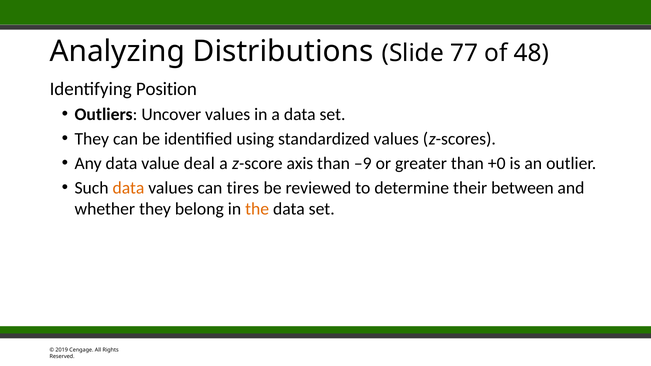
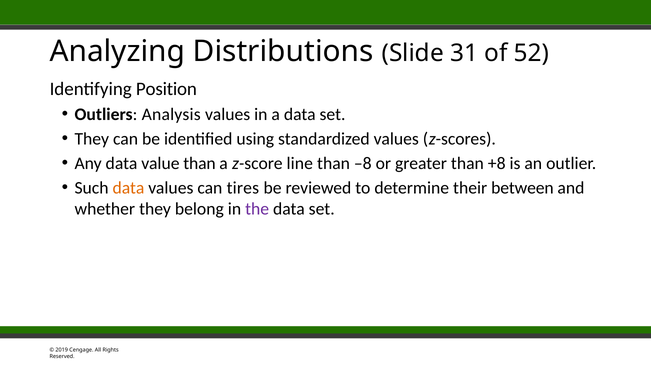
77: 77 -> 31
48: 48 -> 52
Uncover: Uncover -> Analysis
value deal: deal -> than
axis: axis -> line
–9: –9 -> –8
+0: +0 -> +8
the colour: orange -> purple
